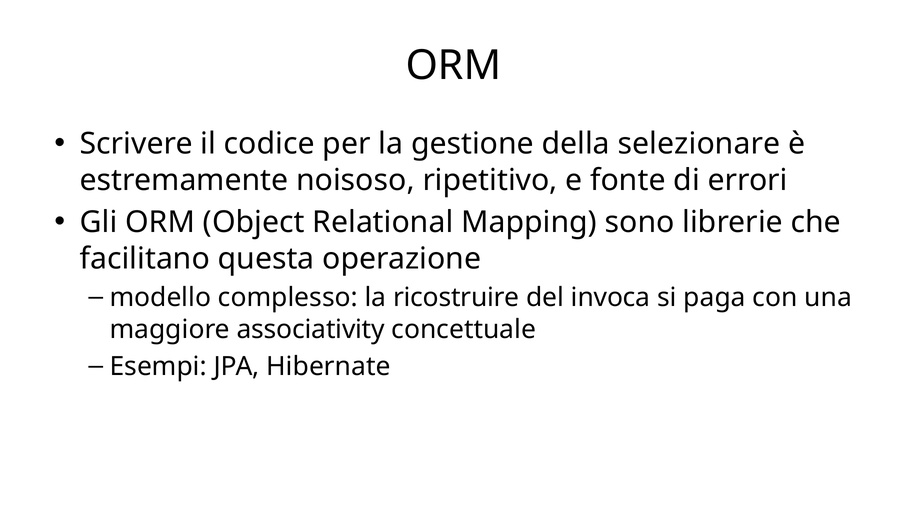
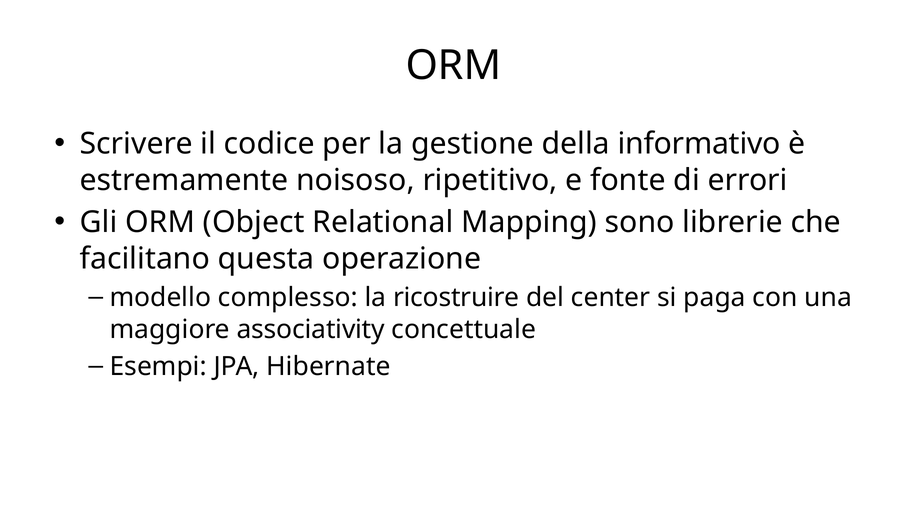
selezionare: selezionare -> informativo
invoca: invoca -> center
